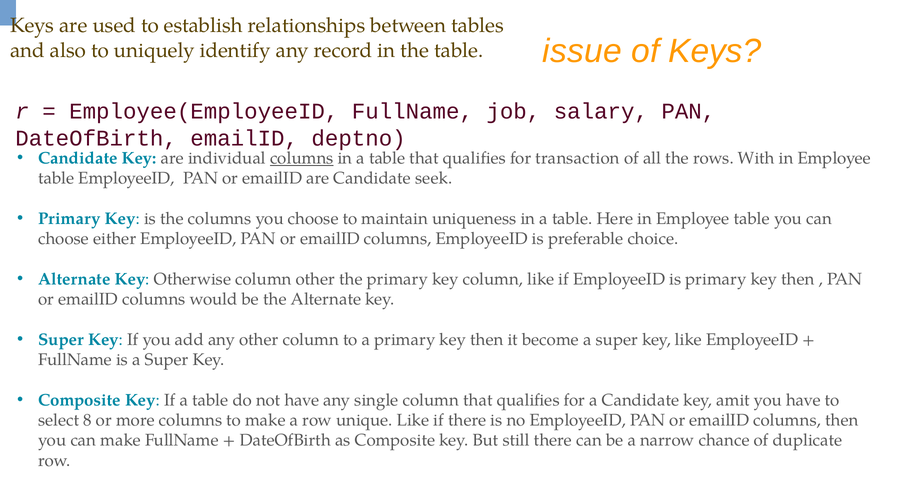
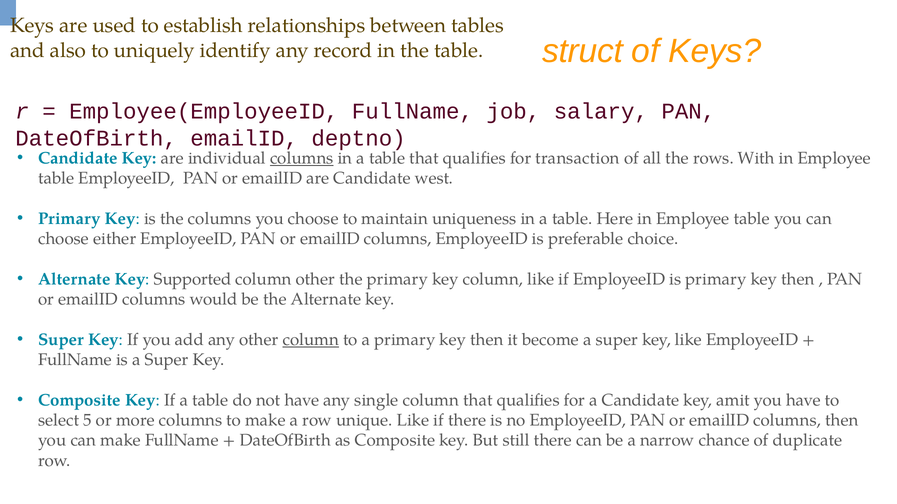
issue: issue -> struct
seek: seek -> west
Otherwise: Otherwise -> Supported
column at (311, 340) underline: none -> present
8: 8 -> 5
